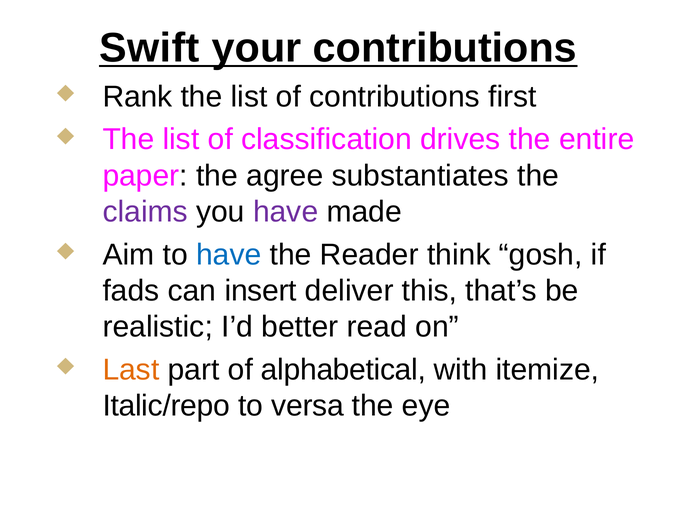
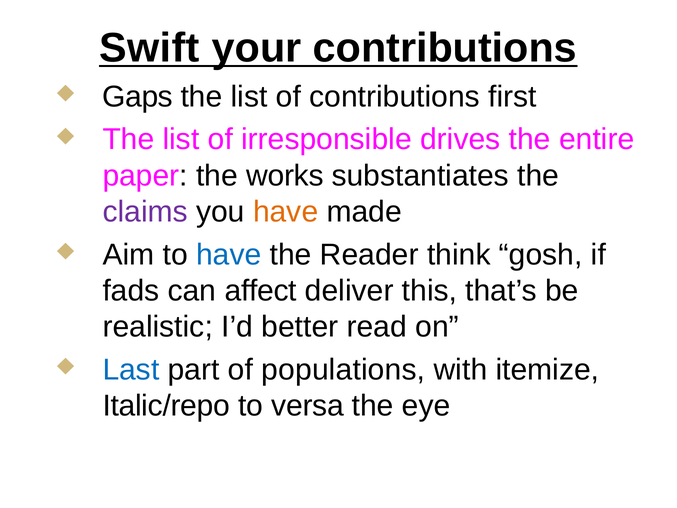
Rank: Rank -> Gaps
classification: classification -> irresponsible
agree: agree -> works
have at (286, 212) colour: purple -> orange
insert: insert -> affect
Last colour: orange -> blue
alphabetical: alphabetical -> populations
